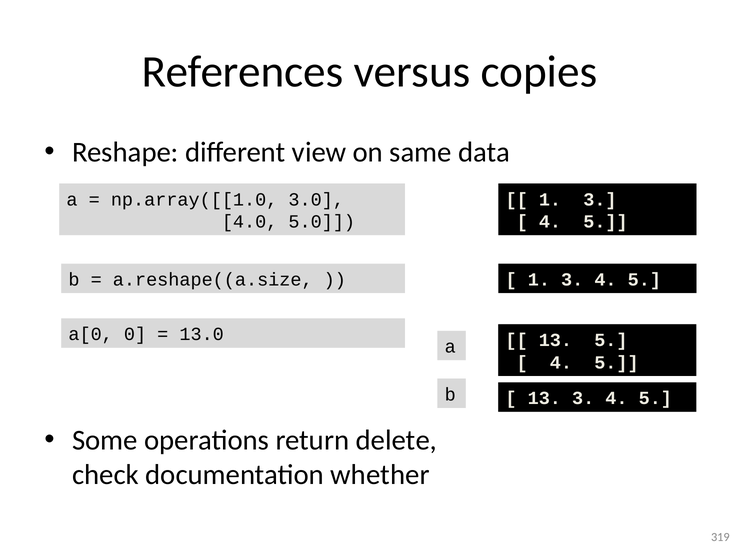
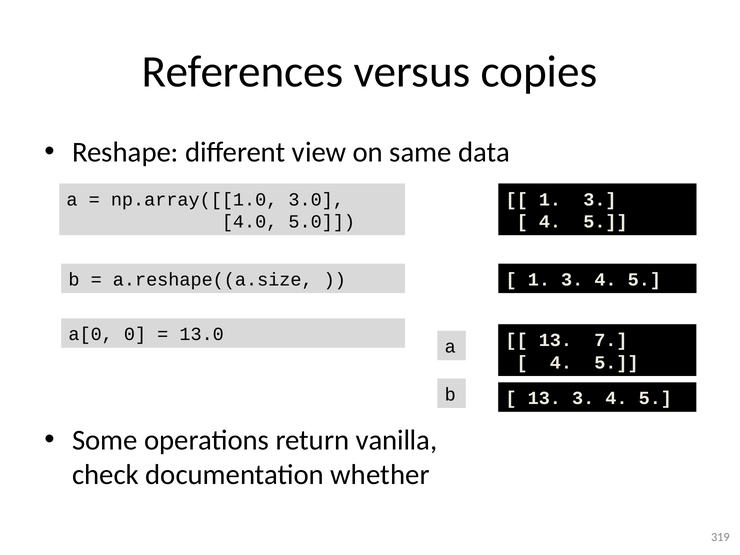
13 5: 5 -> 7
delete: delete -> vanilla
